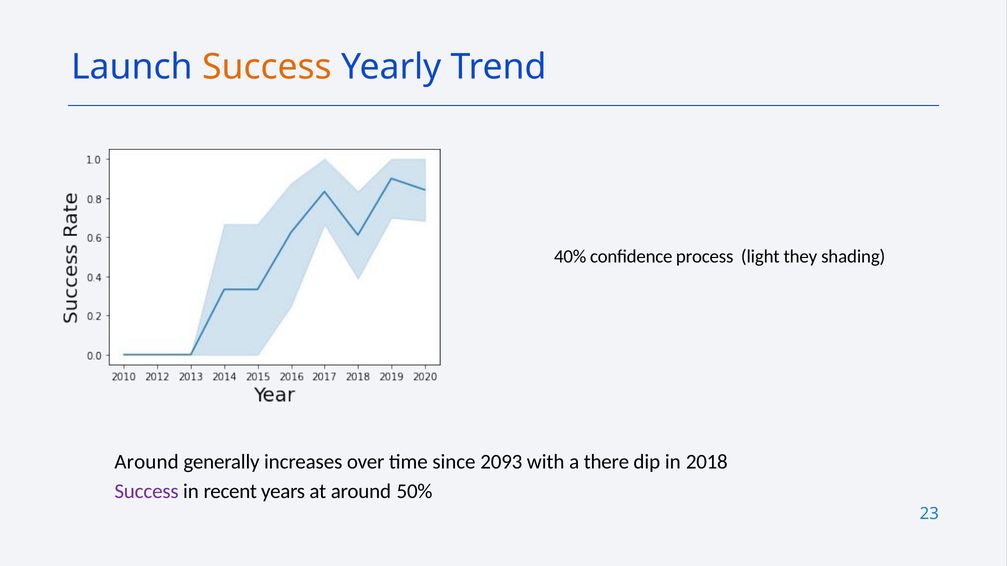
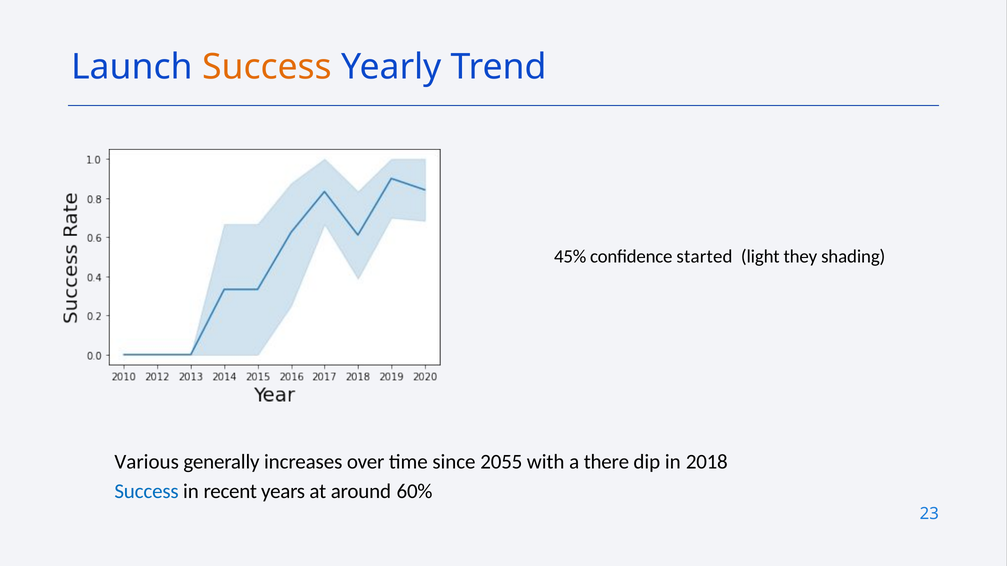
40%: 40% -> 45%
process: process -> started
Around at (147, 462): Around -> Various
2093: 2093 -> 2055
Success at (147, 492) colour: purple -> blue
50%: 50% -> 60%
